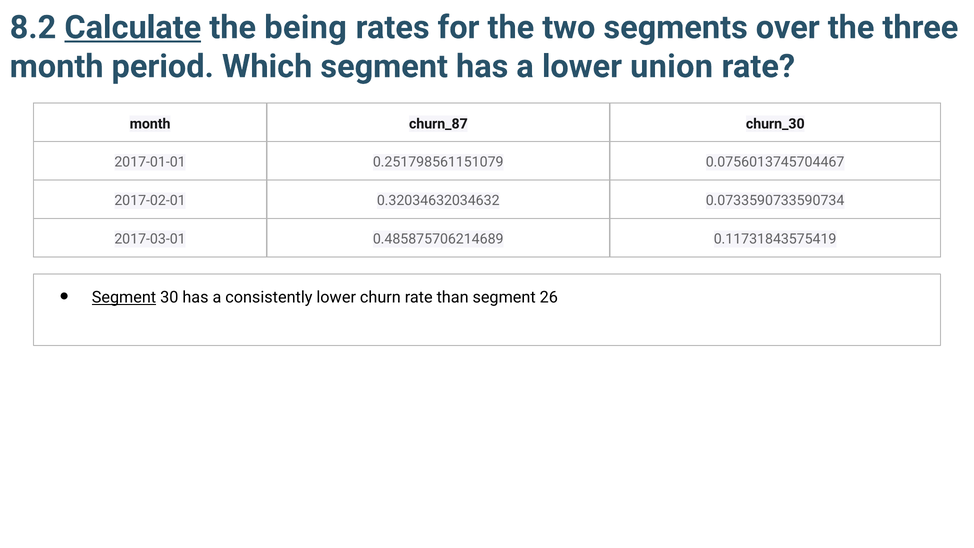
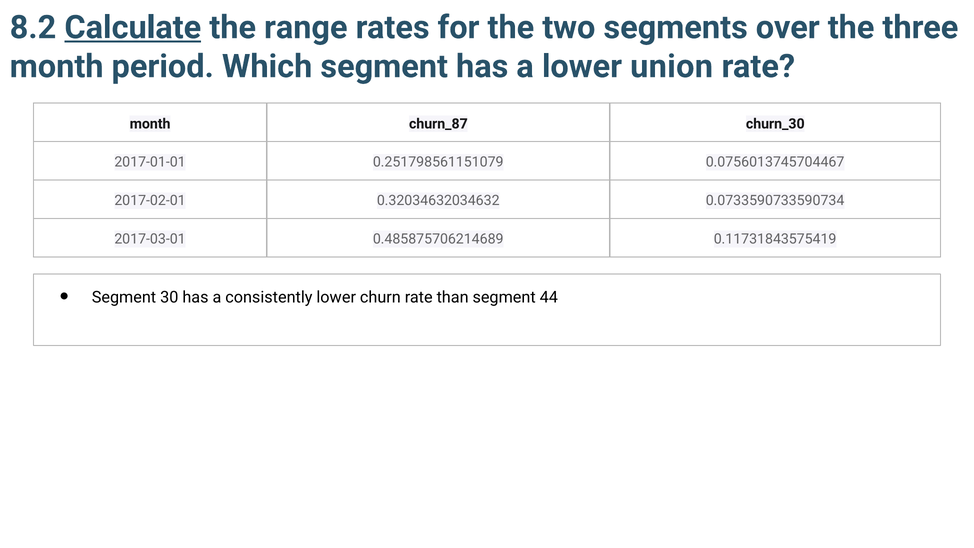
being: being -> range
Segment at (124, 297) underline: present -> none
26: 26 -> 44
